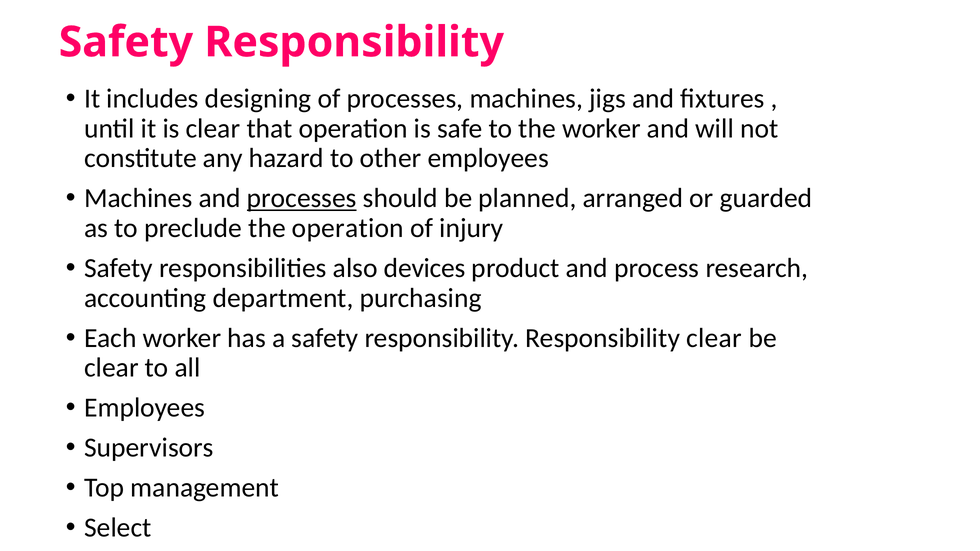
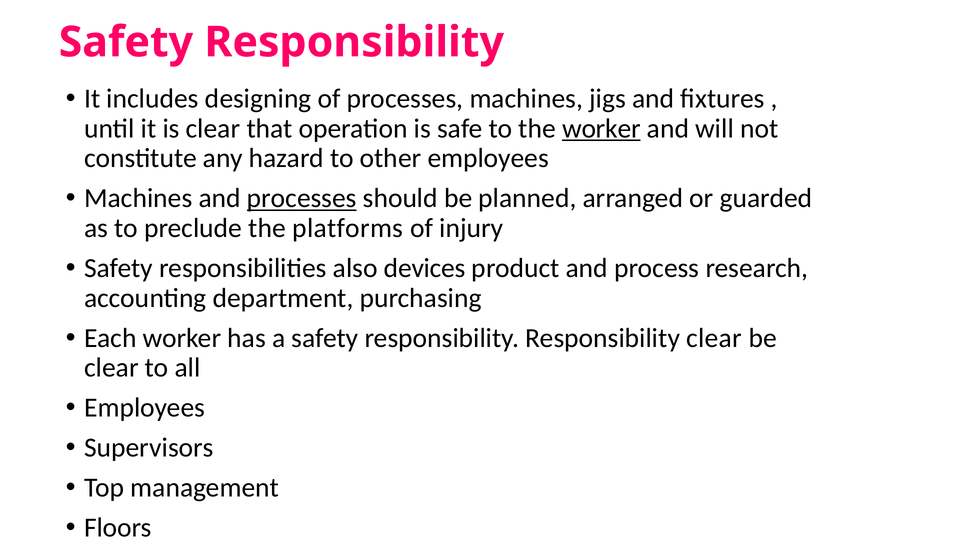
worker at (601, 129) underline: none -> present
the operation: operation -> platforms
Select: Select -> Floors
